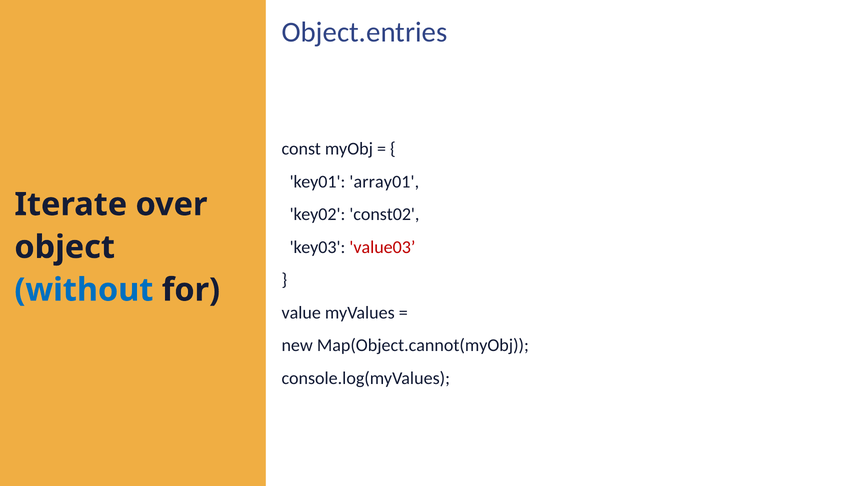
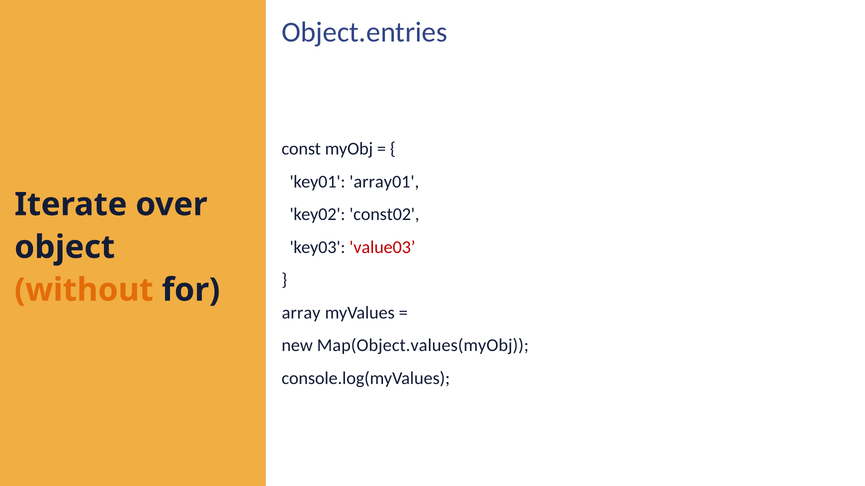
without colour: blue -> orange
value: value -> array
Map(Object.cannot(myObj: Map(Object.cannot(myObj -> Map(Object.values(myObj
